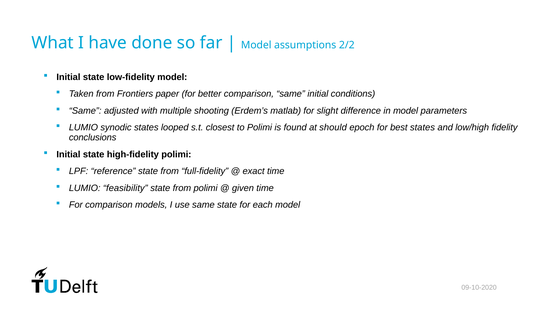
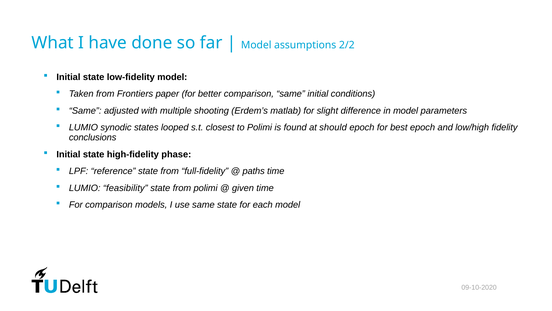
best states: states -> epoch
high-fidelity polimi: polimi -> phase
exact: exact -> paths
